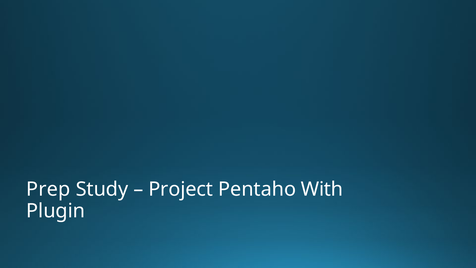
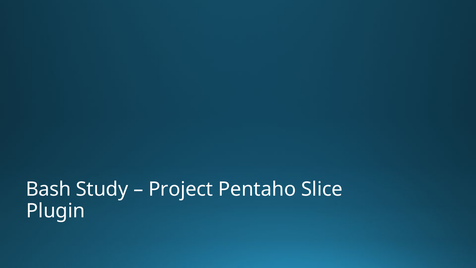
Prep: Prep -> Bash
With: With -> Slice
